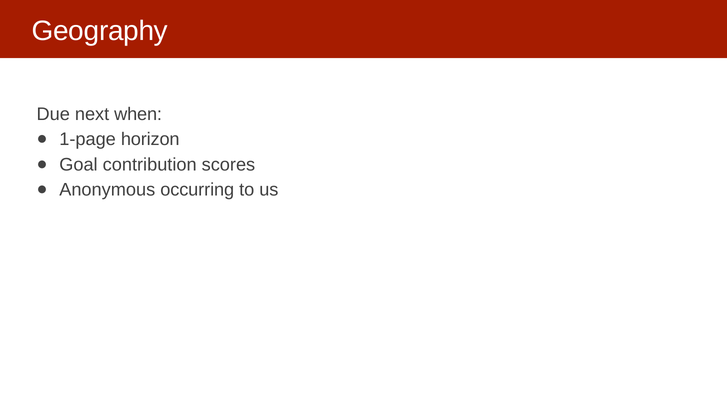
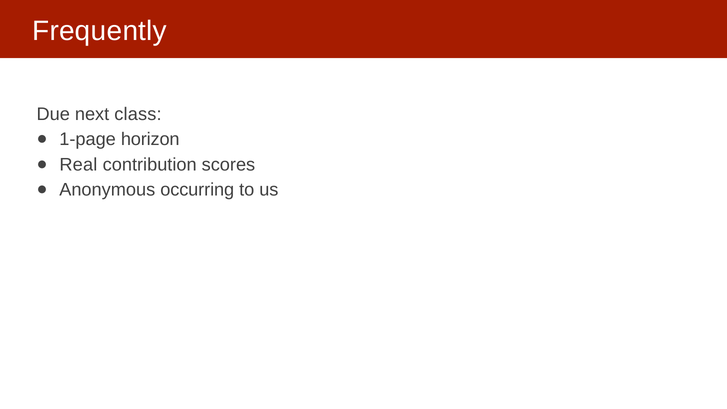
Geography: Geography -> Frequently
when: when -> class
Goal: Goal -> Real
